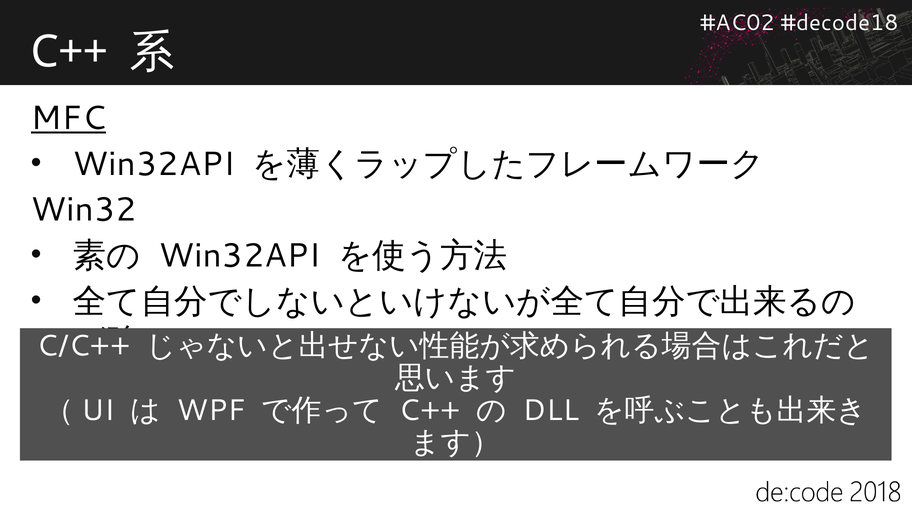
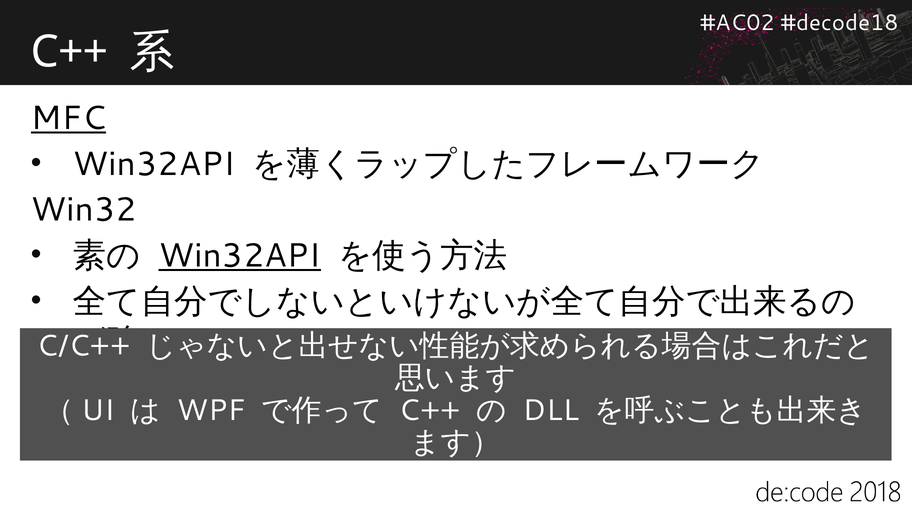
Win32API at (240, 256) underline: none -> present
